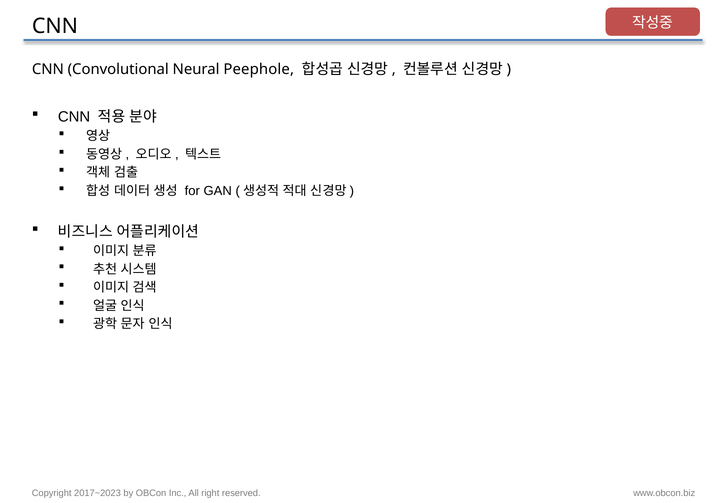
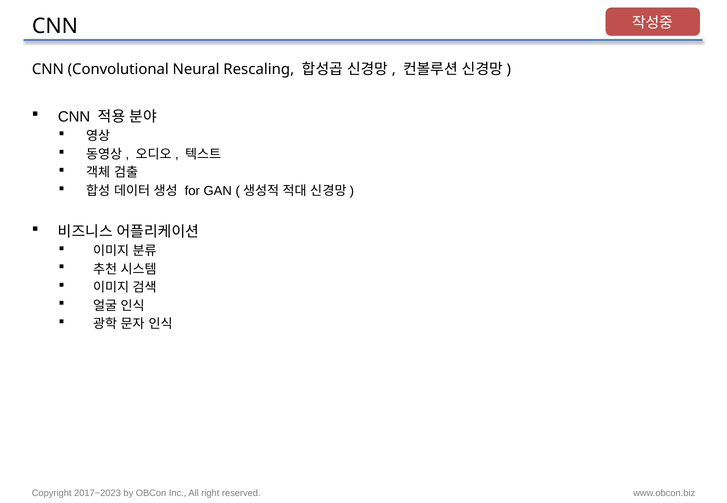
Peephole: Peephole -> Rescaling
